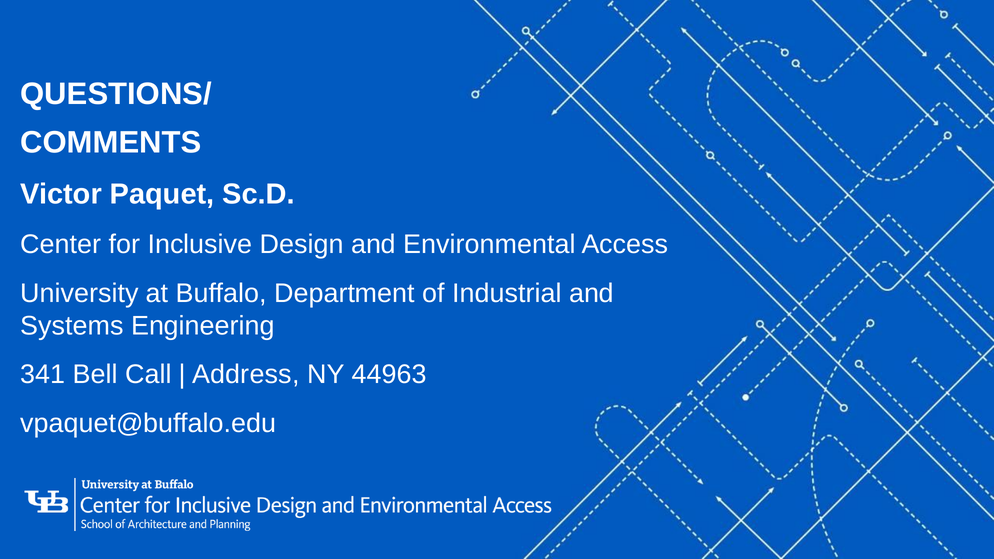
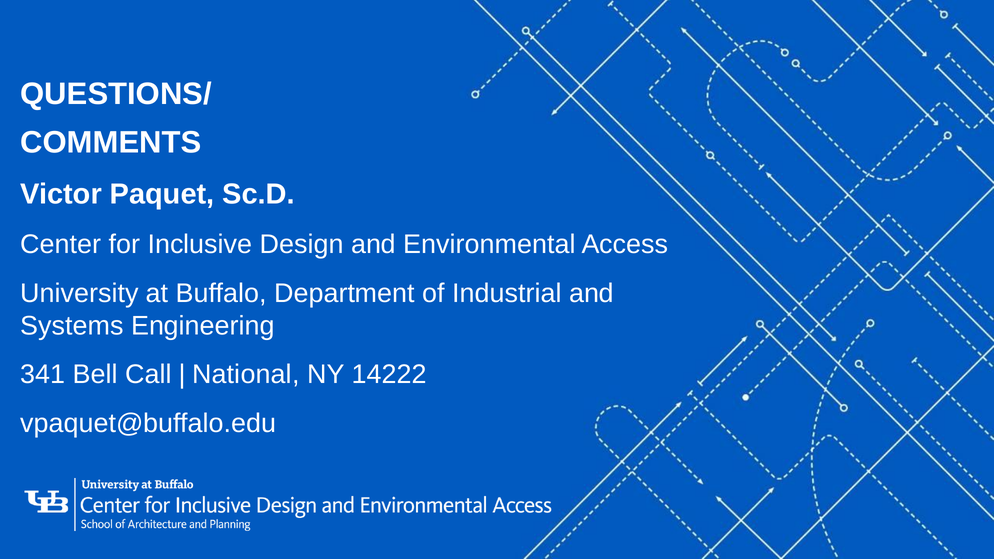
Address: Address -> National
44963: 44963 -> 14222
